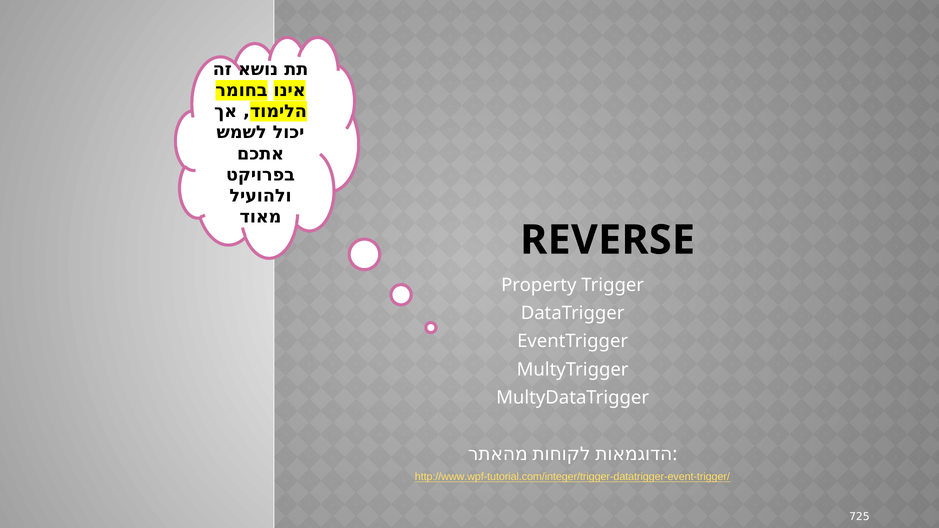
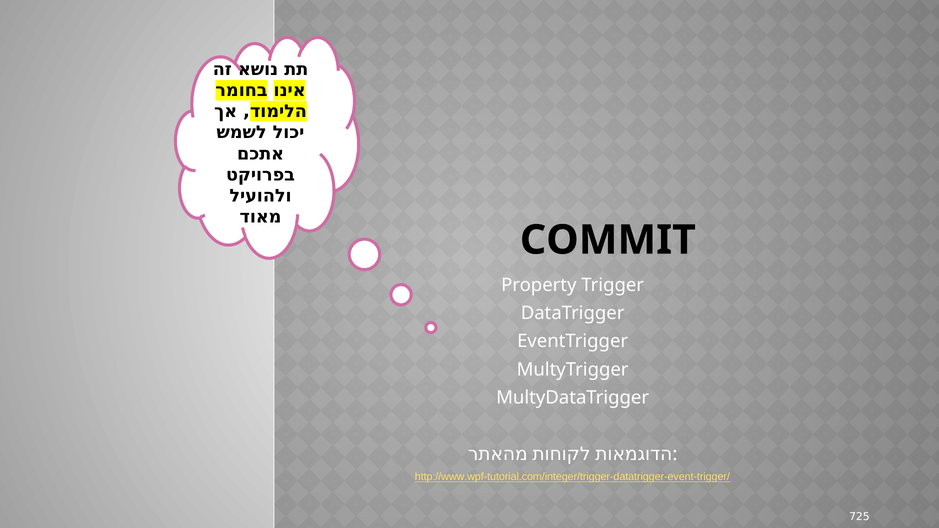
REVERSE: REVERSE -> COMMIT
